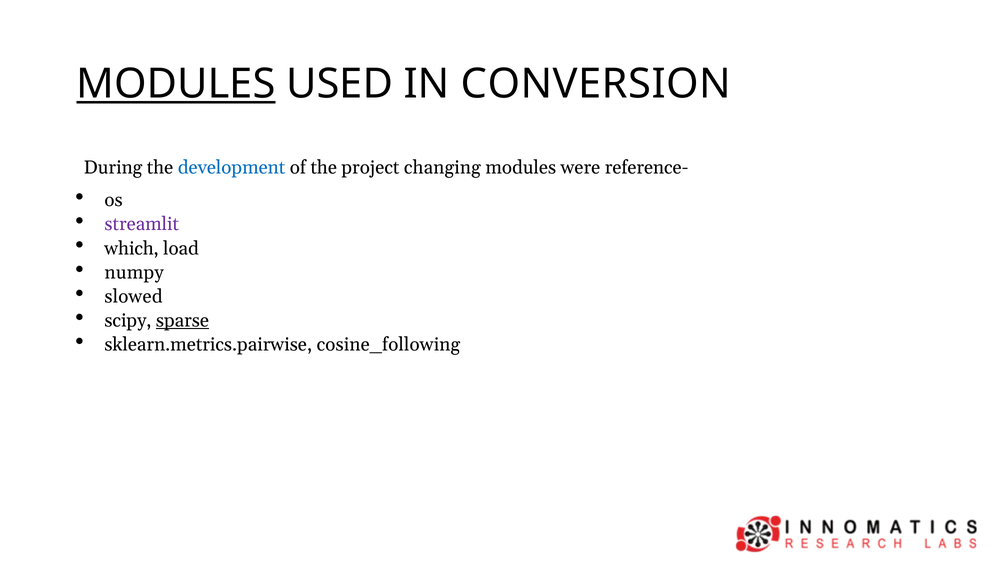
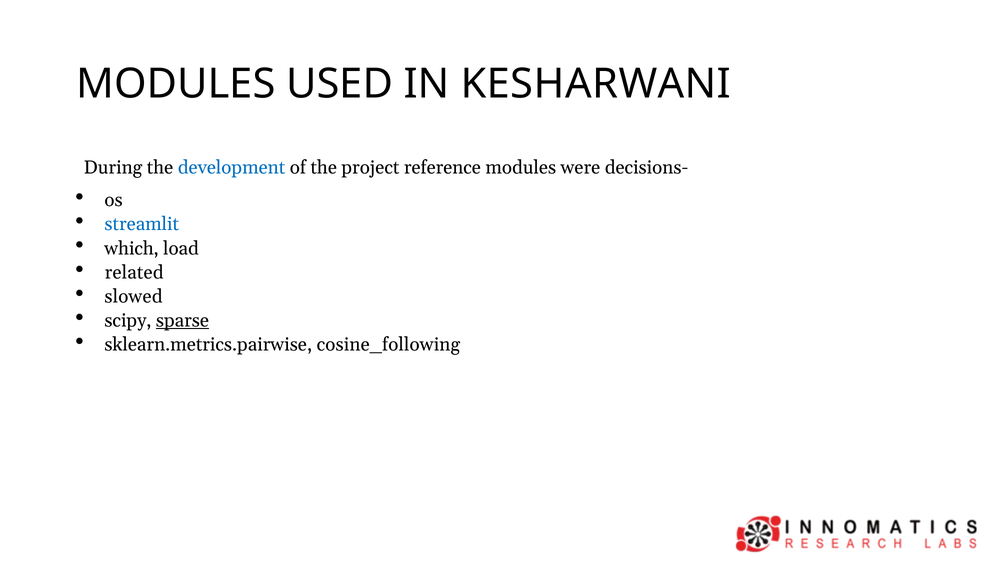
MODULES at (176, 84) underline: present -> none
CONVERSION: CONVERSION -> KESHARWANI
changing: changing -> reference
reference-: reference- -> decisions-
streamlit colour: purple -> blue
numpy: numpy -> related
